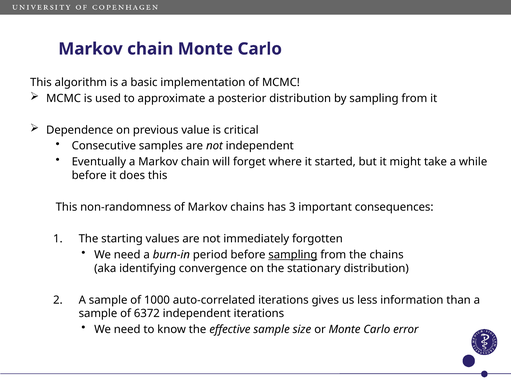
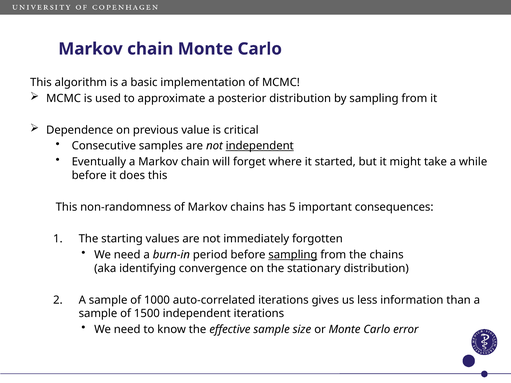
independent at (260, 146) underline: none -> present
3: 3 -> 5
6372: 6372 -> 1500
